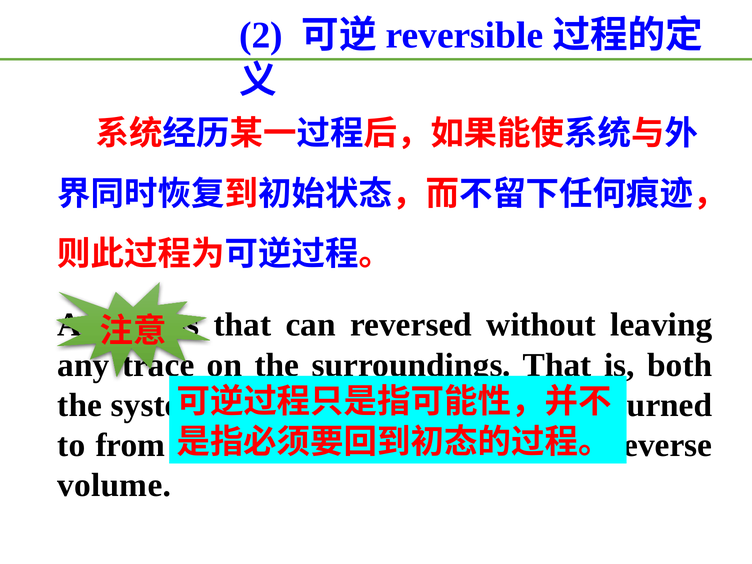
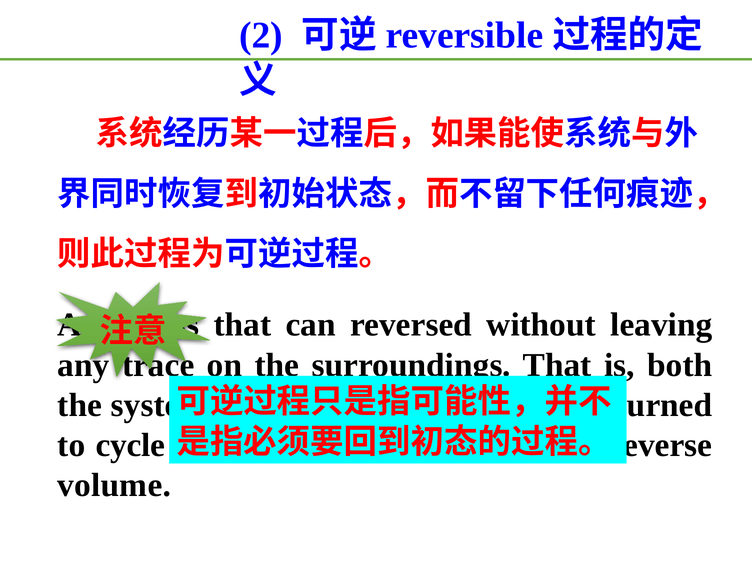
from: from -> cycle
